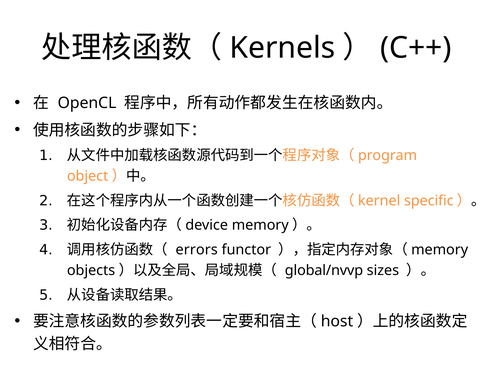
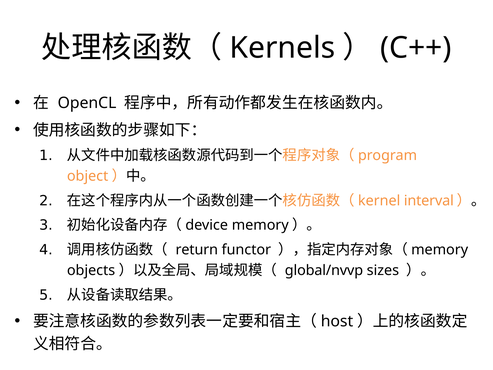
specific: specific -> interval
errors: errors -> return
